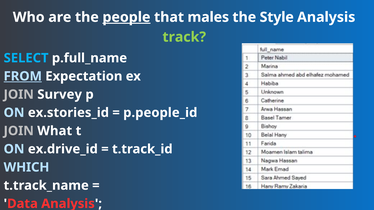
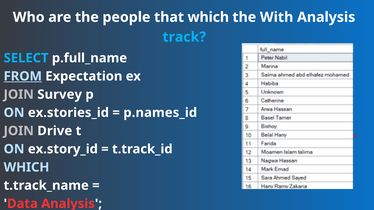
people underline: present -> none
that males: males -> which
Style: Style -> With
track colour: light green -> light blue
p.people_id: p.people_id -> p.names_id
What: What -> Drive
ex.drive_id: ex.drive_id -> ex.story_id
